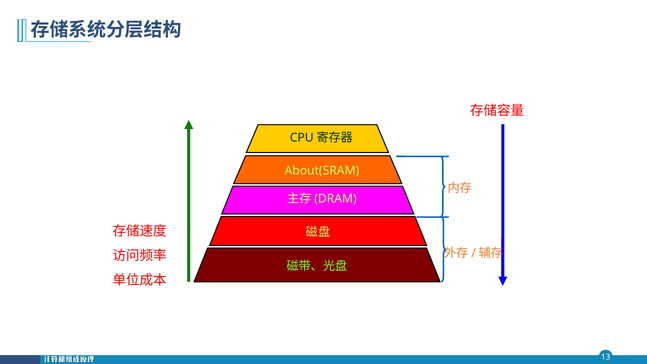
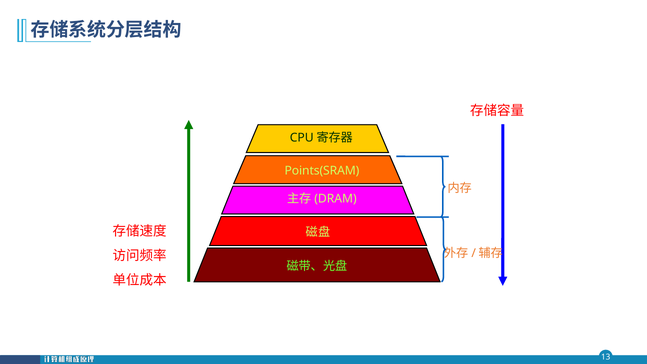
About(SRAM: About(SRAM -> Points(SRAM
